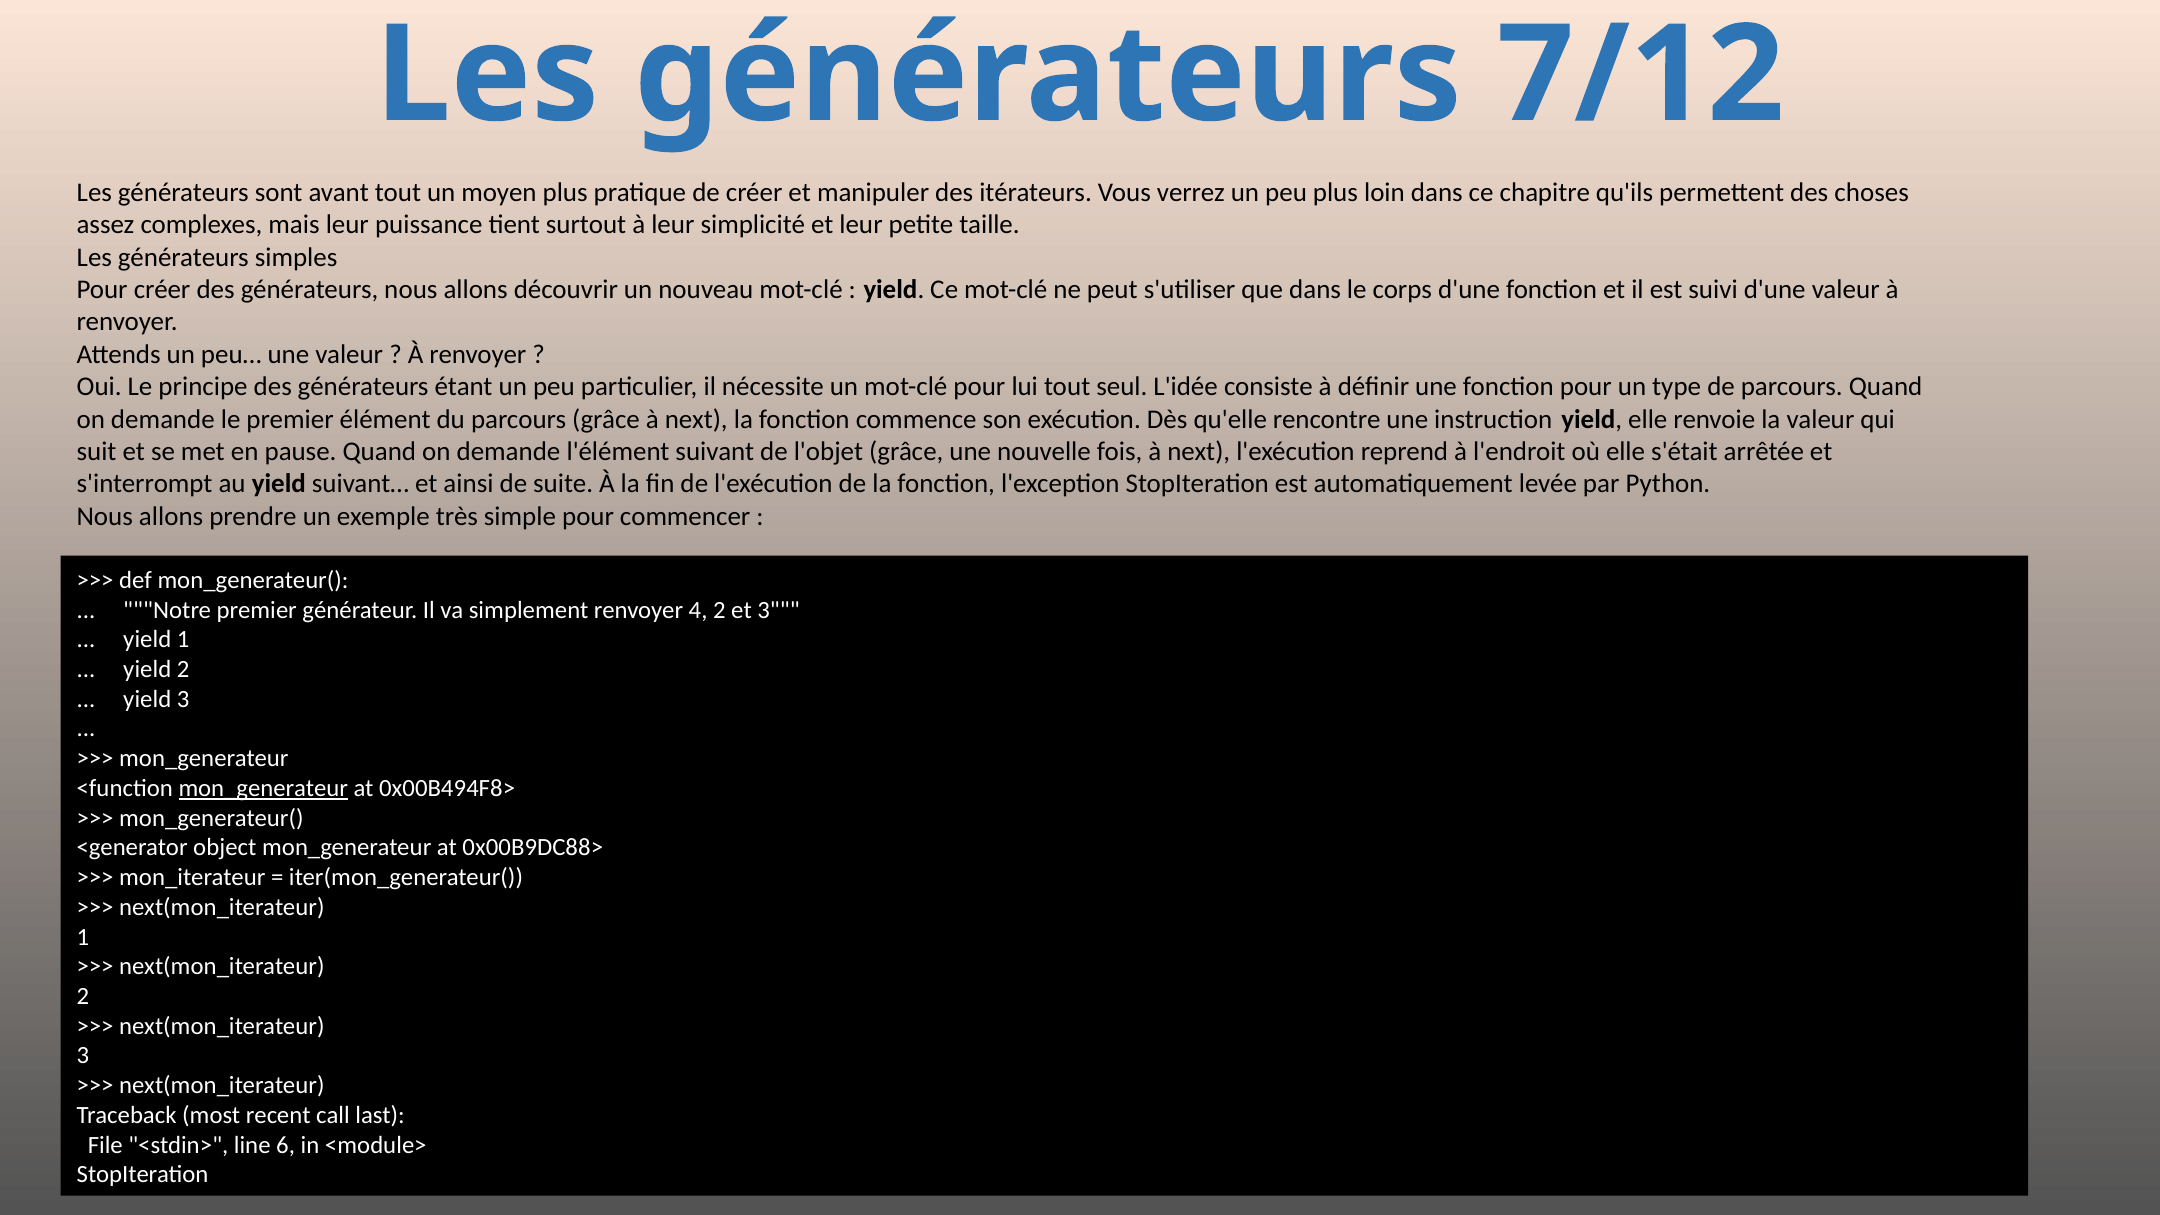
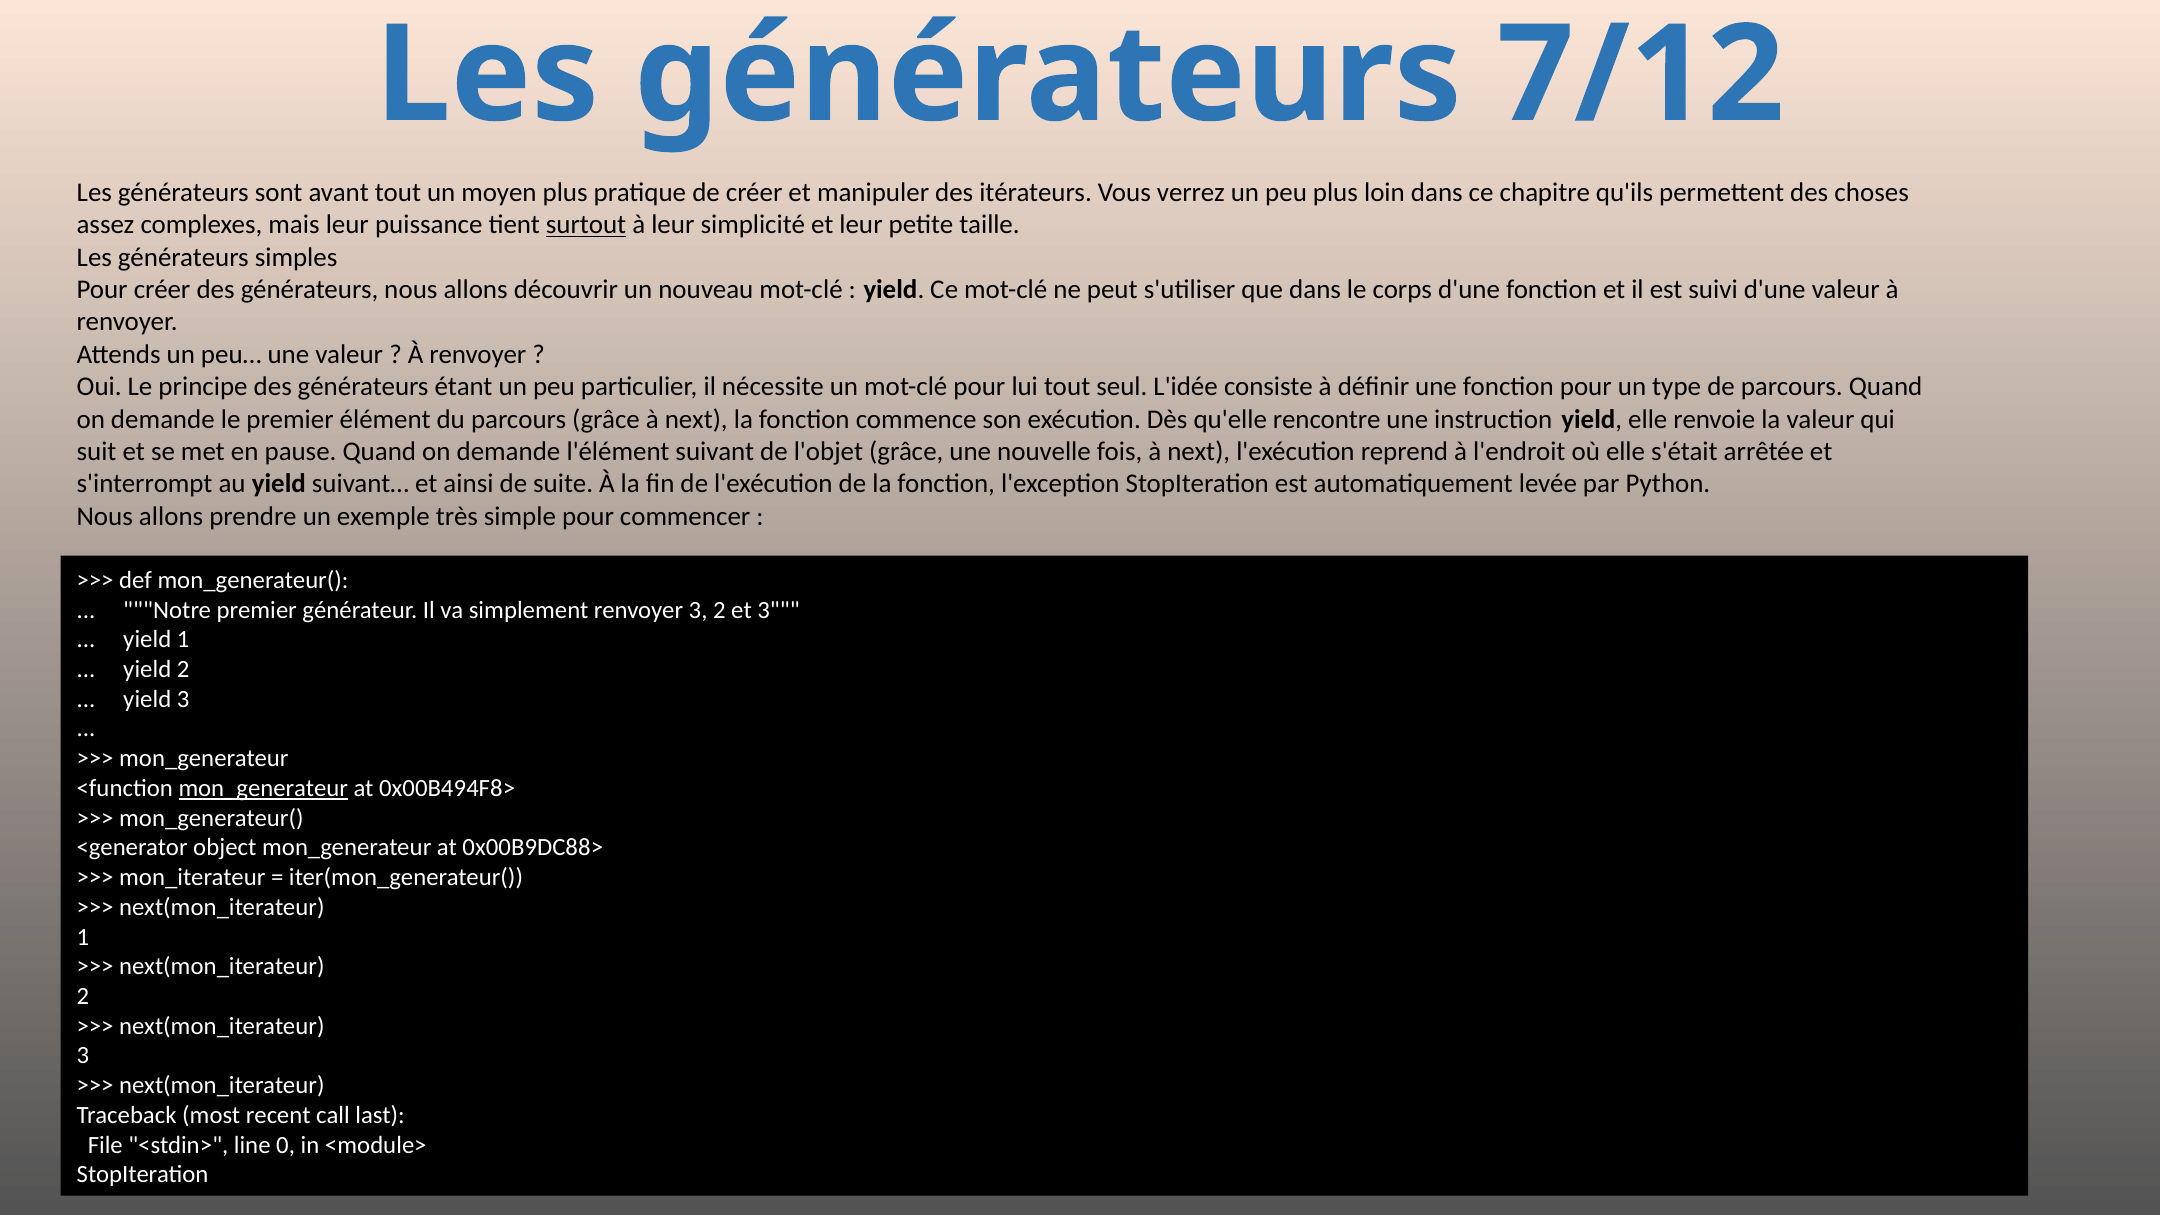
surtout underline: none -> present
renvoyer 4: 4 -> 3
6: 6 -> 0
